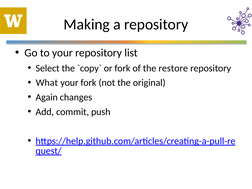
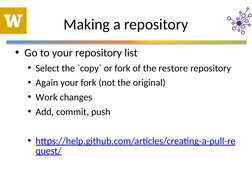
What: What -> Again
Again: Again -> Work
